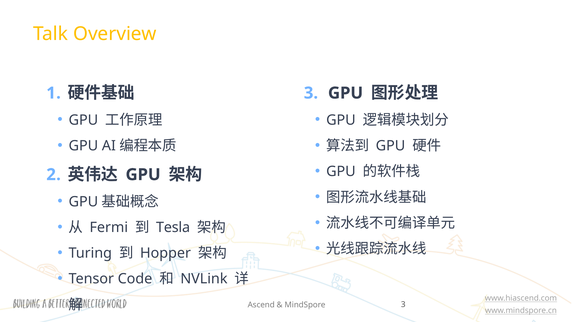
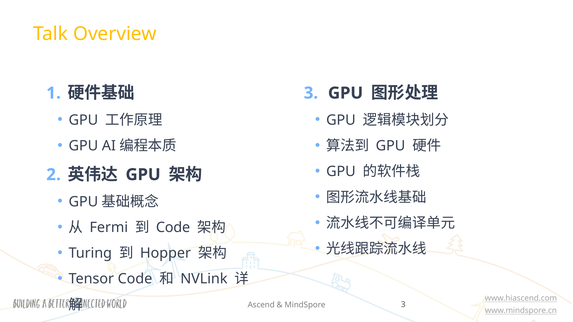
Tesla at (173, 228): Tesla -> Code
